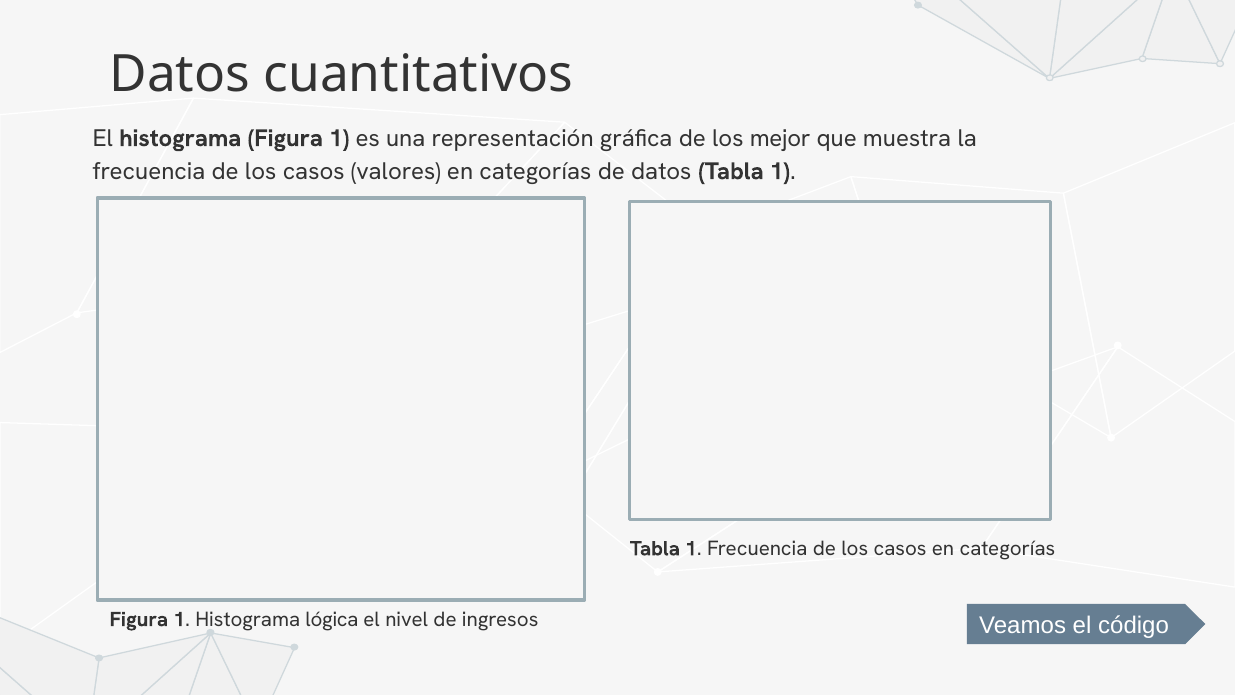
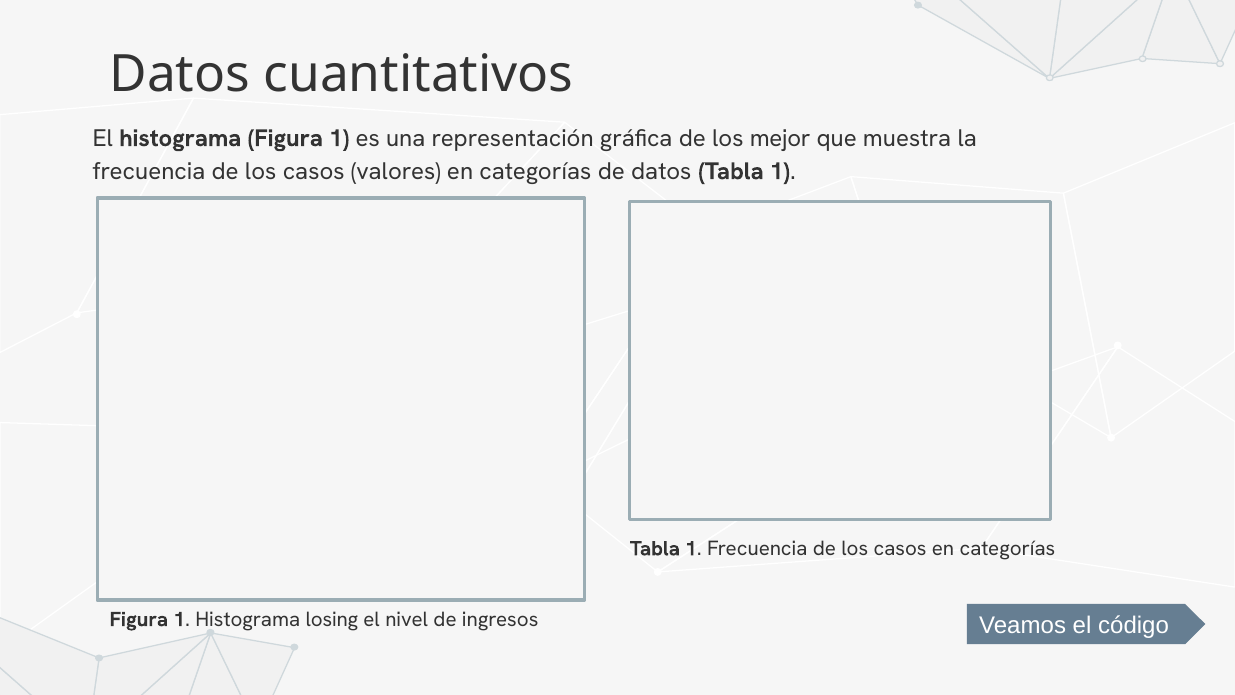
lógica: lógica -> losing
